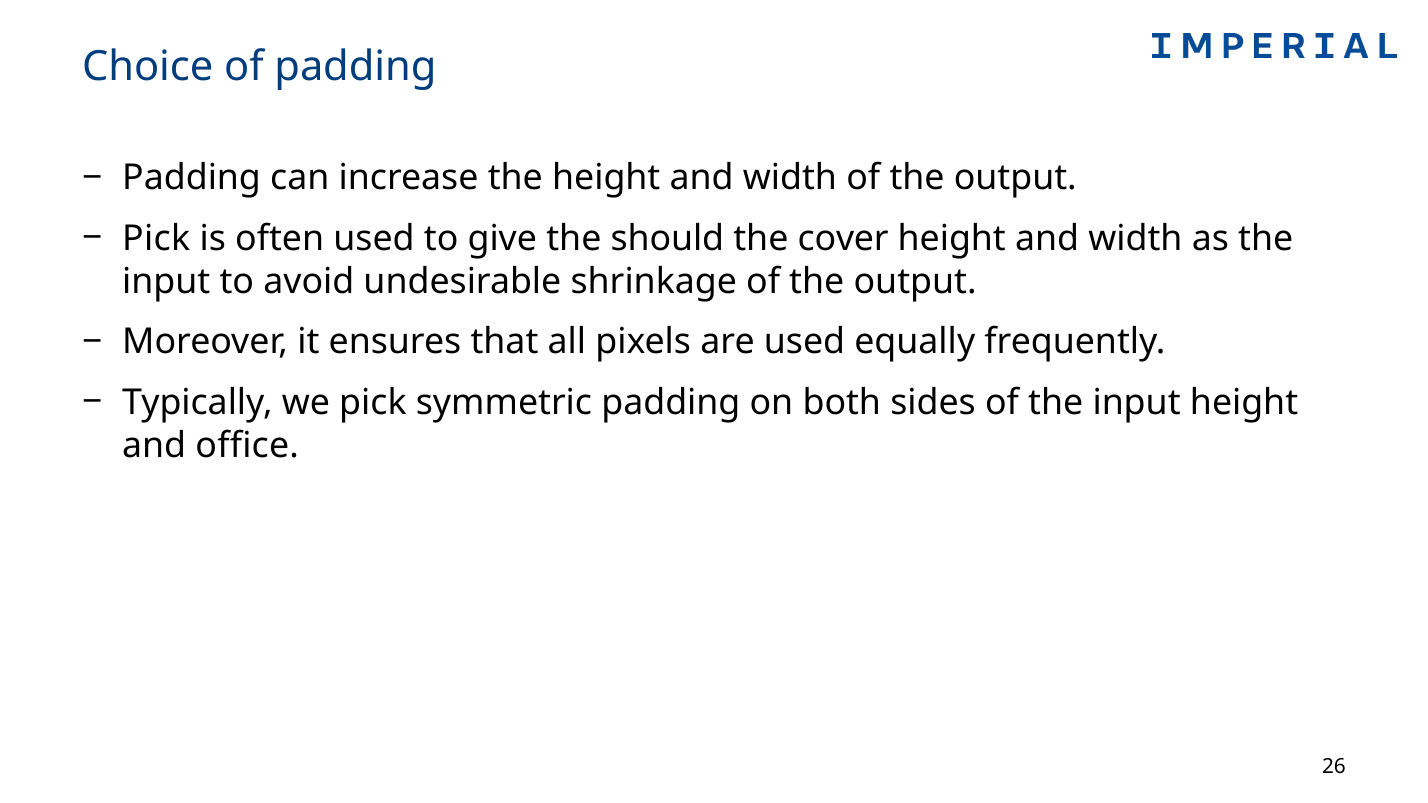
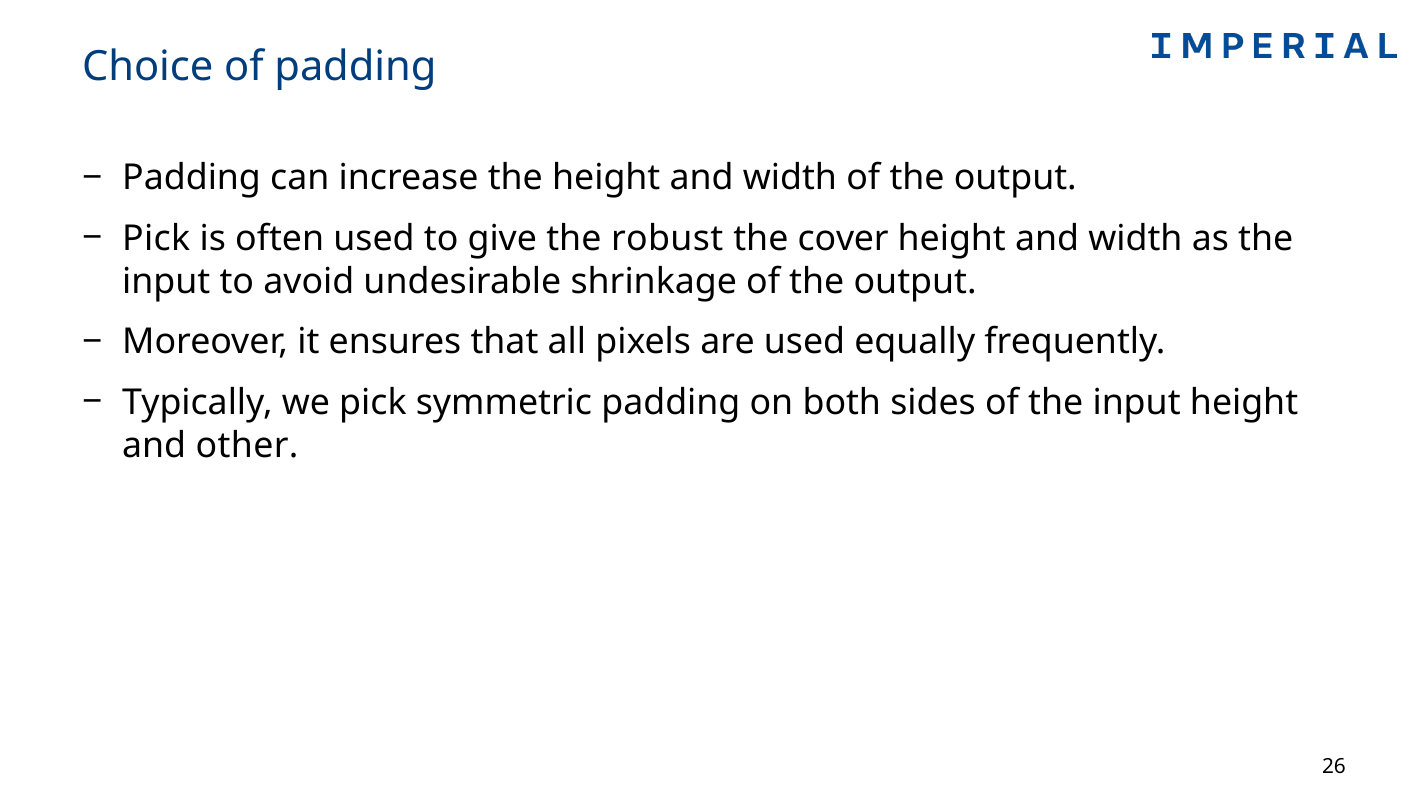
should: should -> robust
office: office -> other
